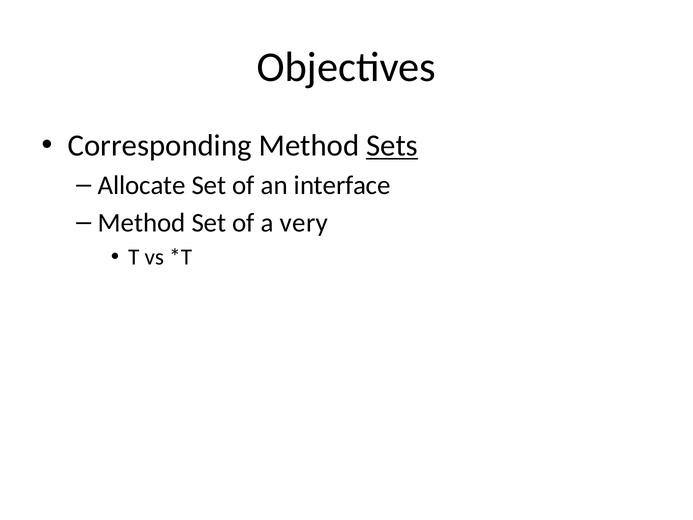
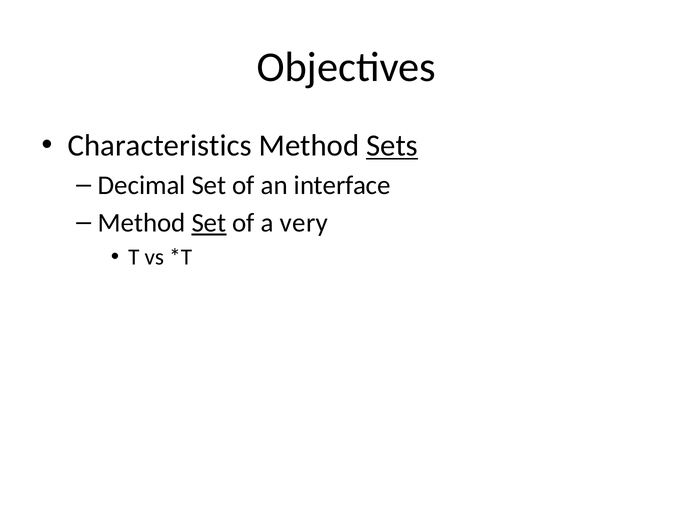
Corresponding: Corresponding -> Characteristics
Allocate: Allocate -> Decimal
Set at (209, 223) underline: none -> present
